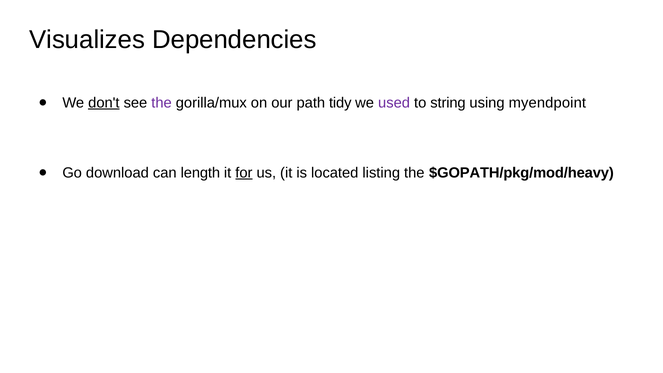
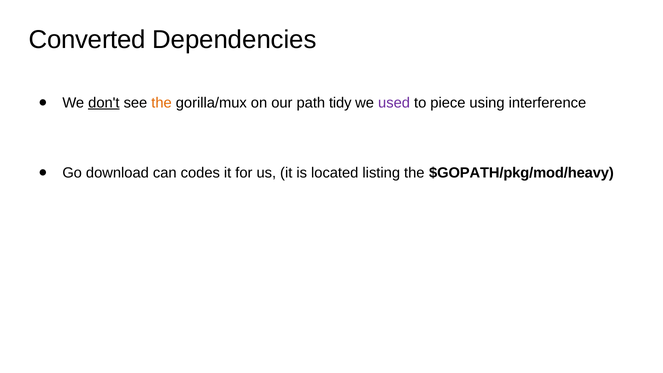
Visualizes: Visualizes -> Converted
the at (162, 103) colour: purple -> orange
string: string -> piece
myendpoint: myendpoint -> interference
length: length -> codes
for underline: present -> none
